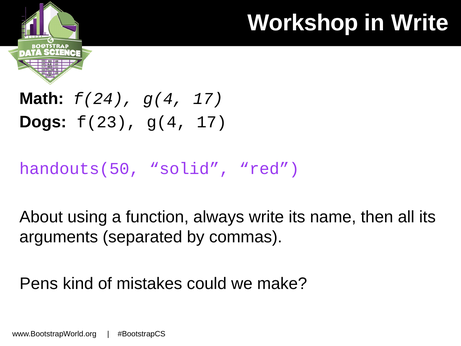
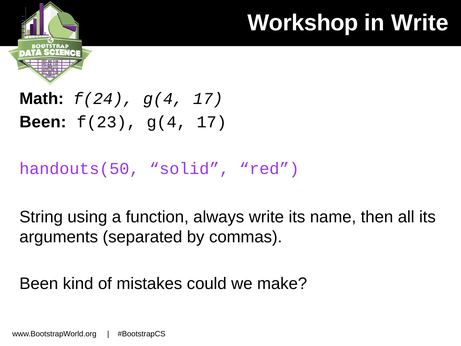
Dogs at (43, 122): Dogs -> Been
About: About -> String
Pens at (39, 283): Pens -> Been
